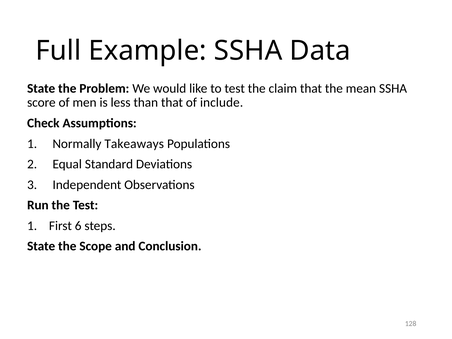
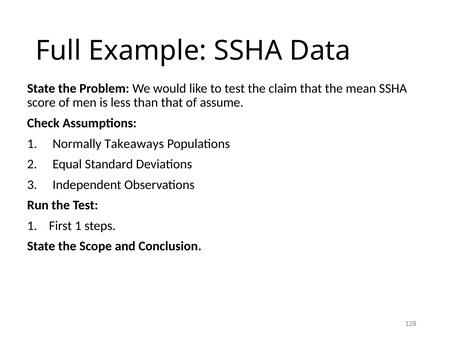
include: include -> assume
First 6: 6 -> 1
